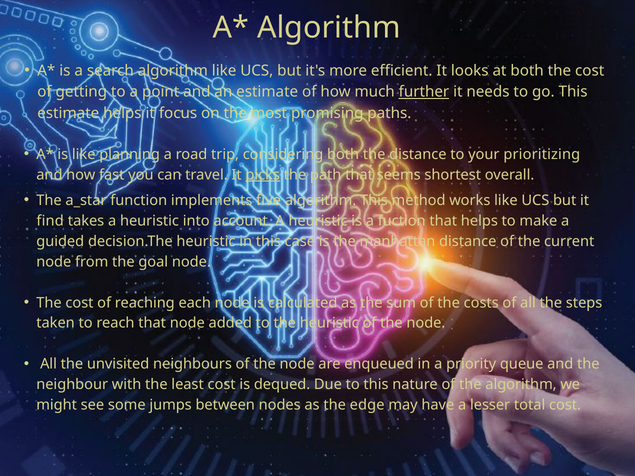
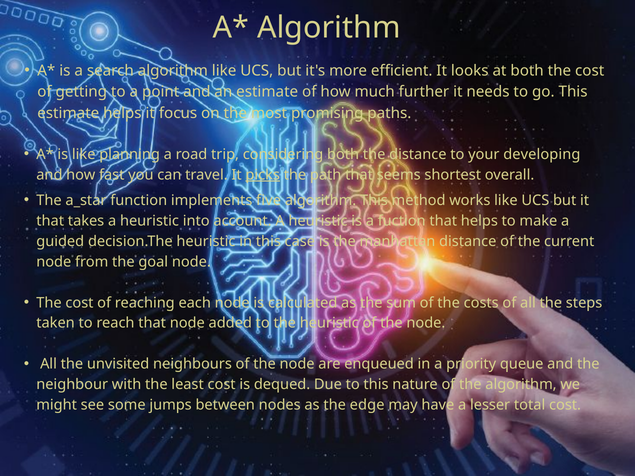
further underline: present -> none
prioritizing: prioritizing -> developing
find at (50, 221): find -> that
